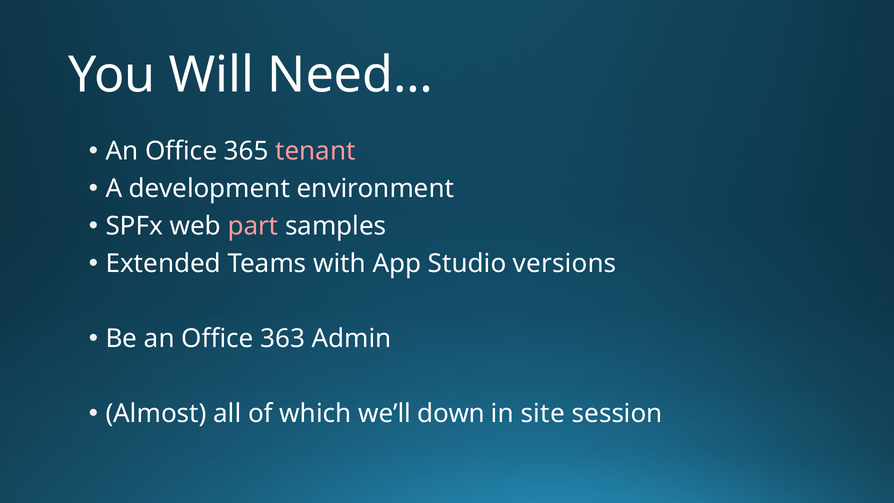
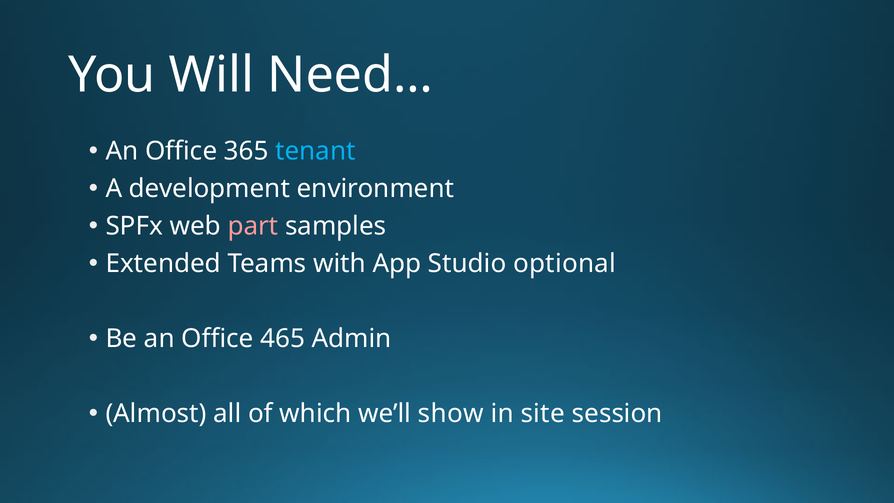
tenant colour: pink -> light blue
versions: versions -> optional
363: 363 -> 465
down: down -> show
